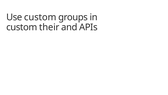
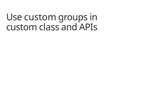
their: their -> class
